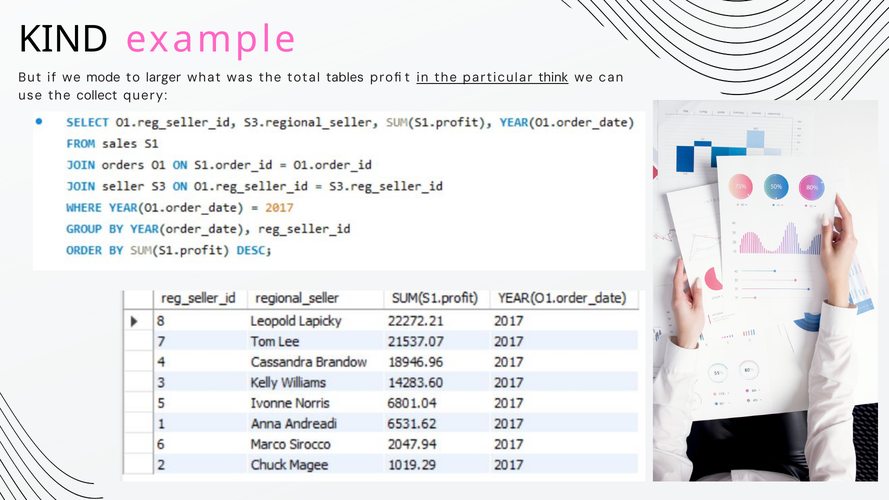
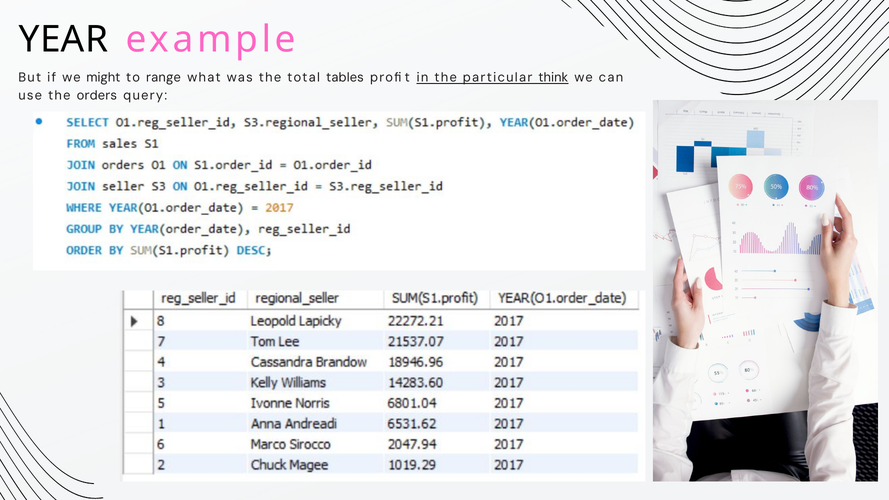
KIND: KIND -> YEAR
mode: mode -> might
larger: larger -> range
collect: collect -> orders
